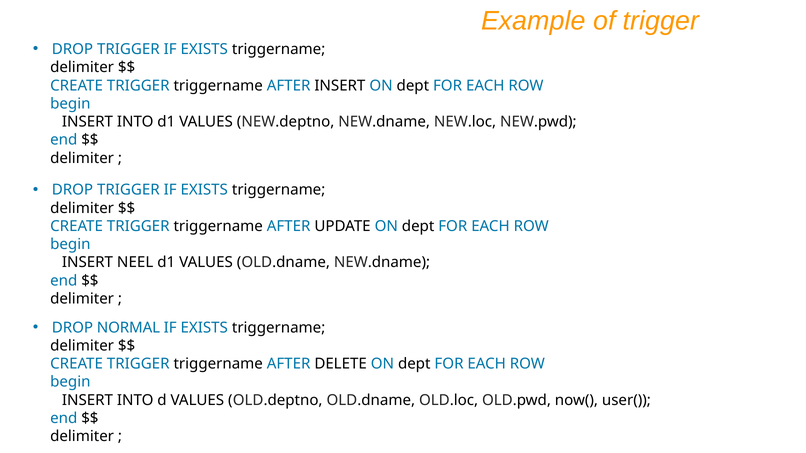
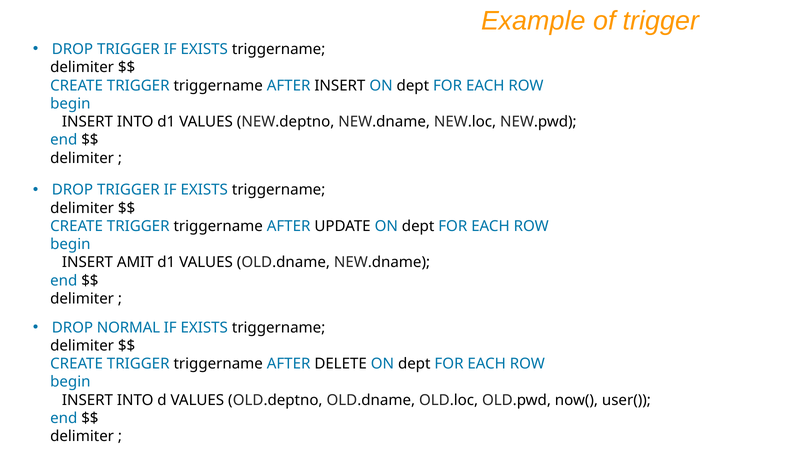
NEEL: NEEL -> AMIT
